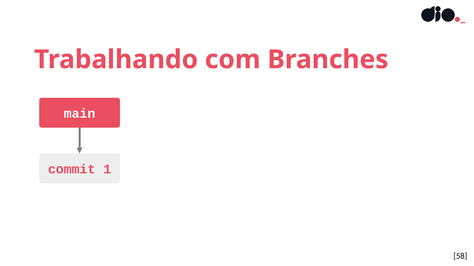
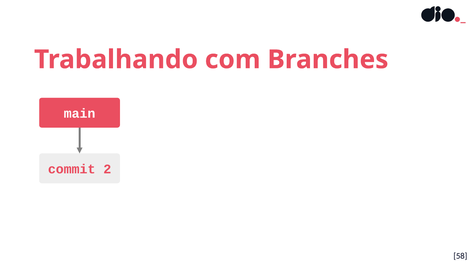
1: 1 -> 2
